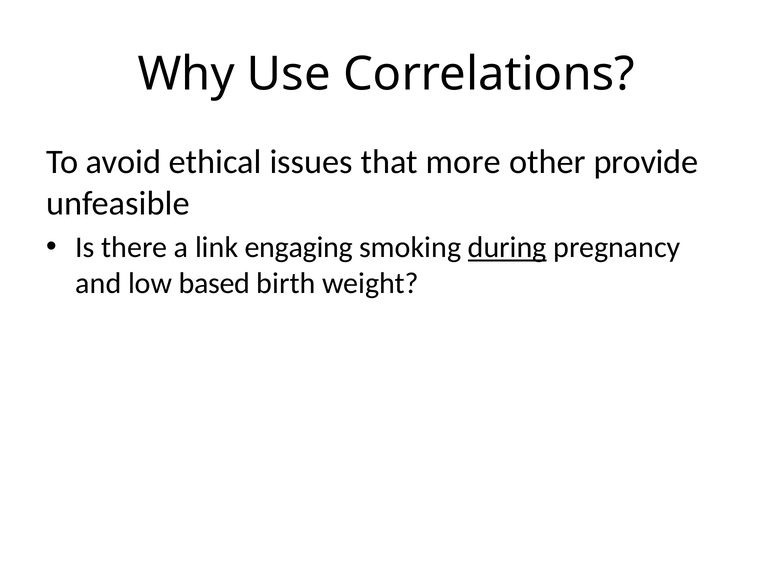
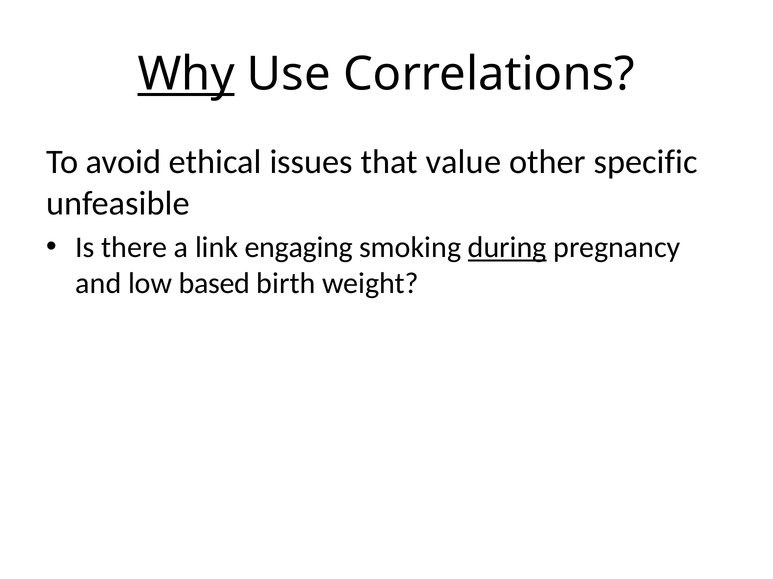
Why underline: none -> present
more: more -> value
provide: provide -> specific
